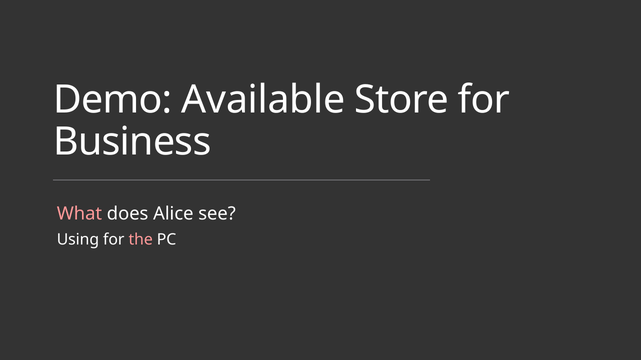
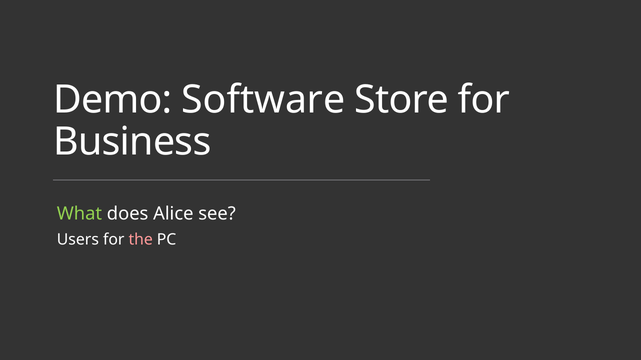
Available: Available -> Software
What colour: pink -> light green
Using: Using -> Users
